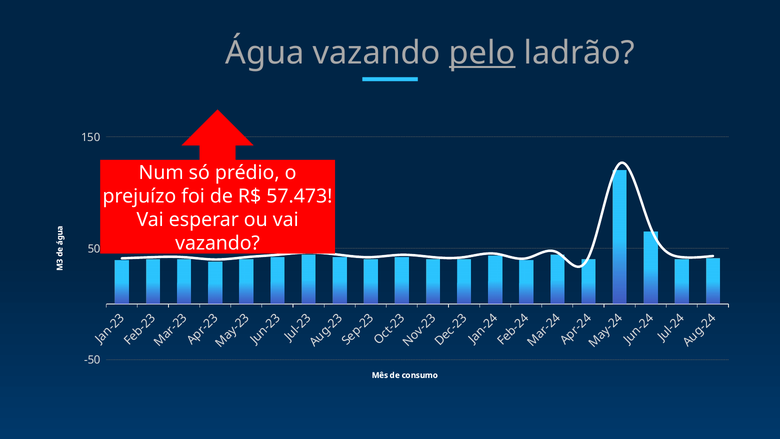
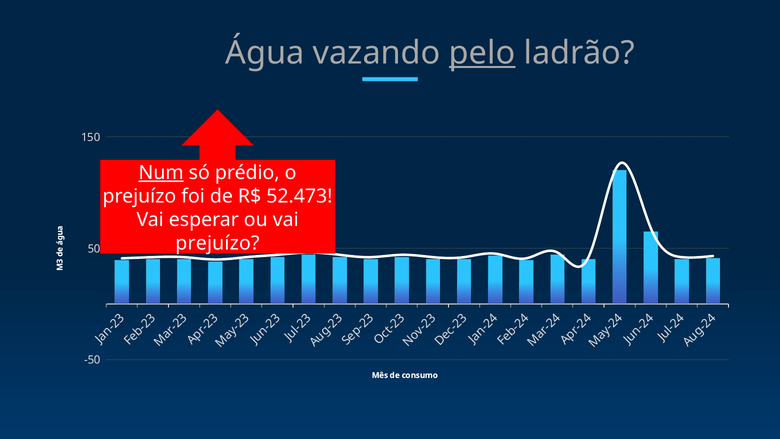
Num underline: none -> present
57.473: 57.473 -> 52.473
vazando at (218, 243): vazando -> prejuízo
